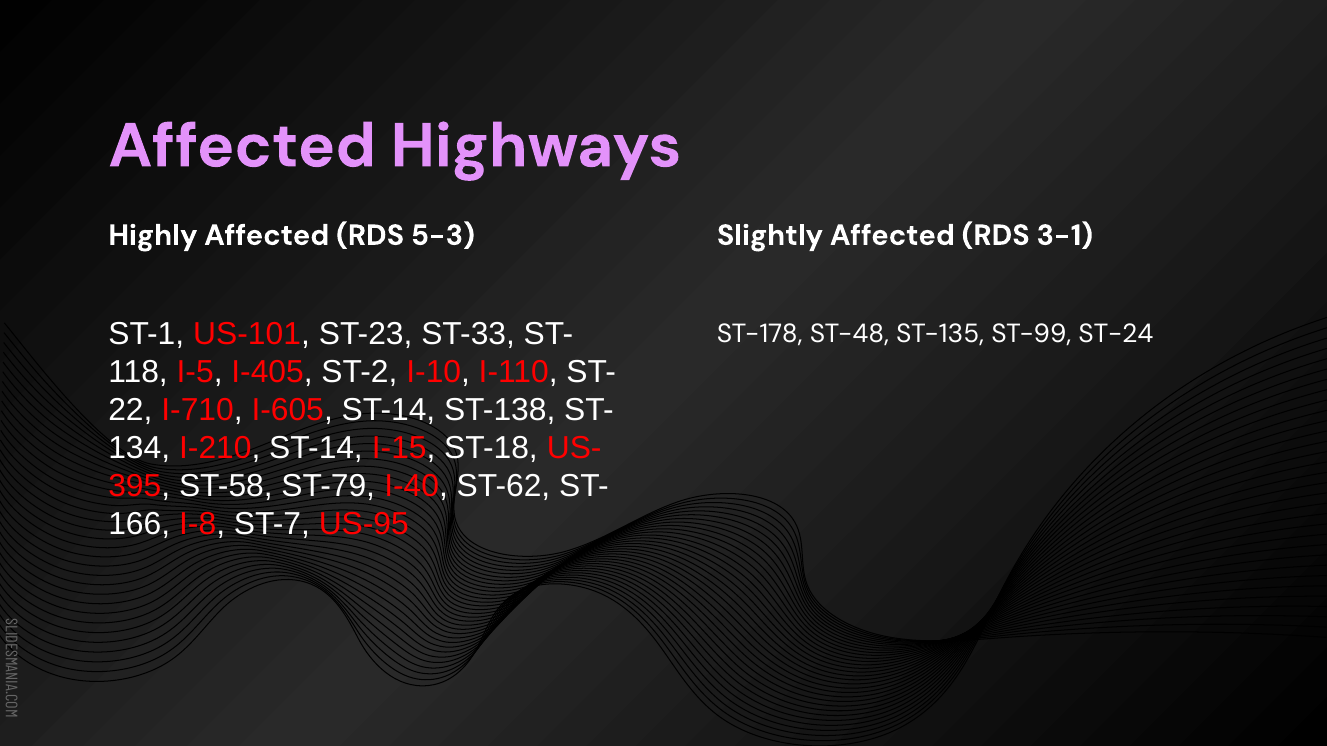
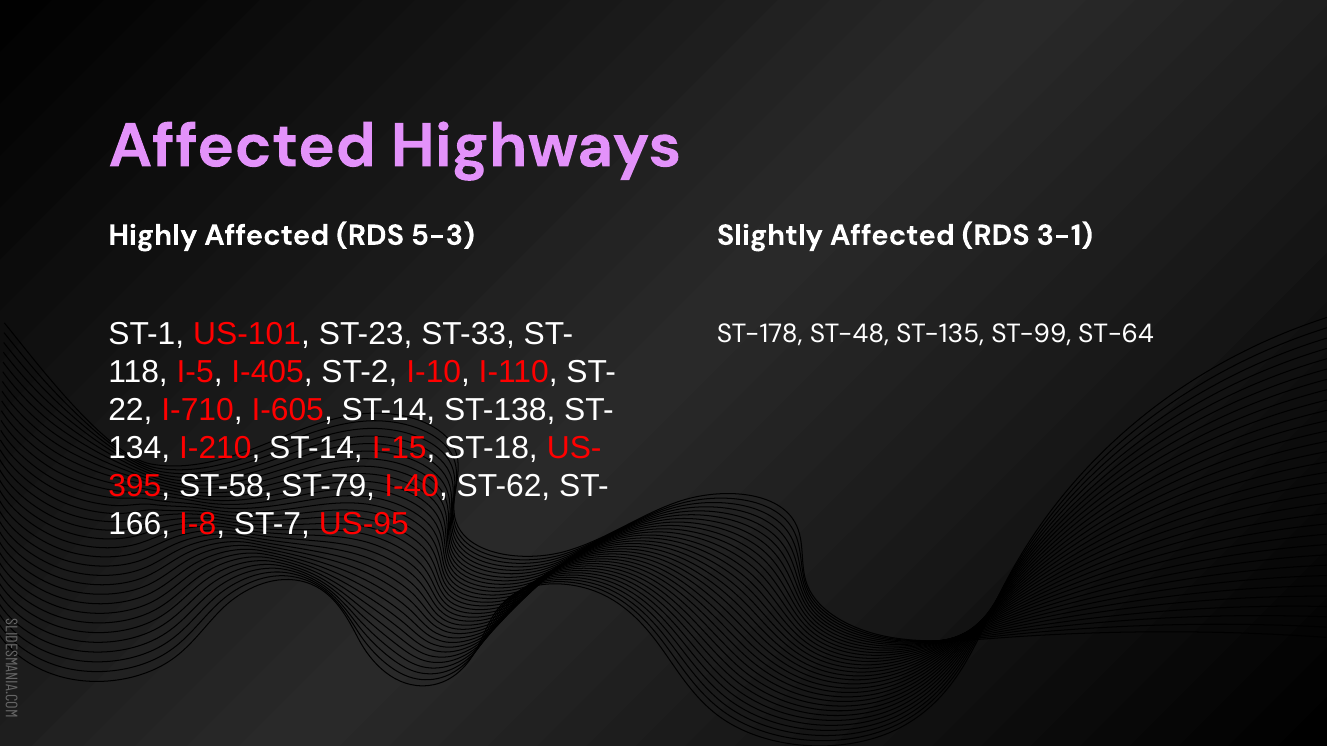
ST-24: ST-24 -> ST-64
